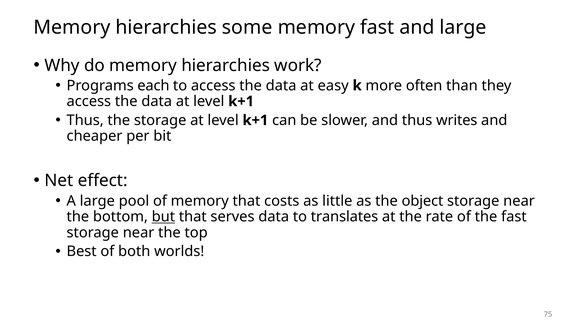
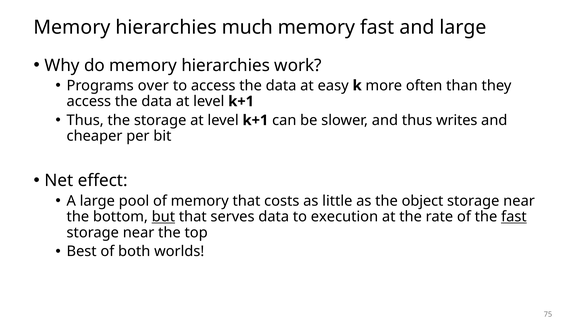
some: some -> much
each: each -> over
translates: translates -> execution
fast at (514, 216) underline: none -> present
